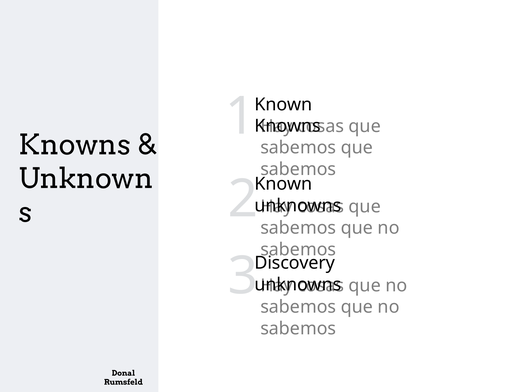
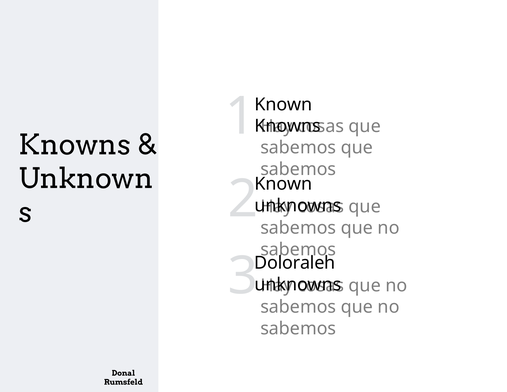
Discovery: Discovery -> Doloraleh
